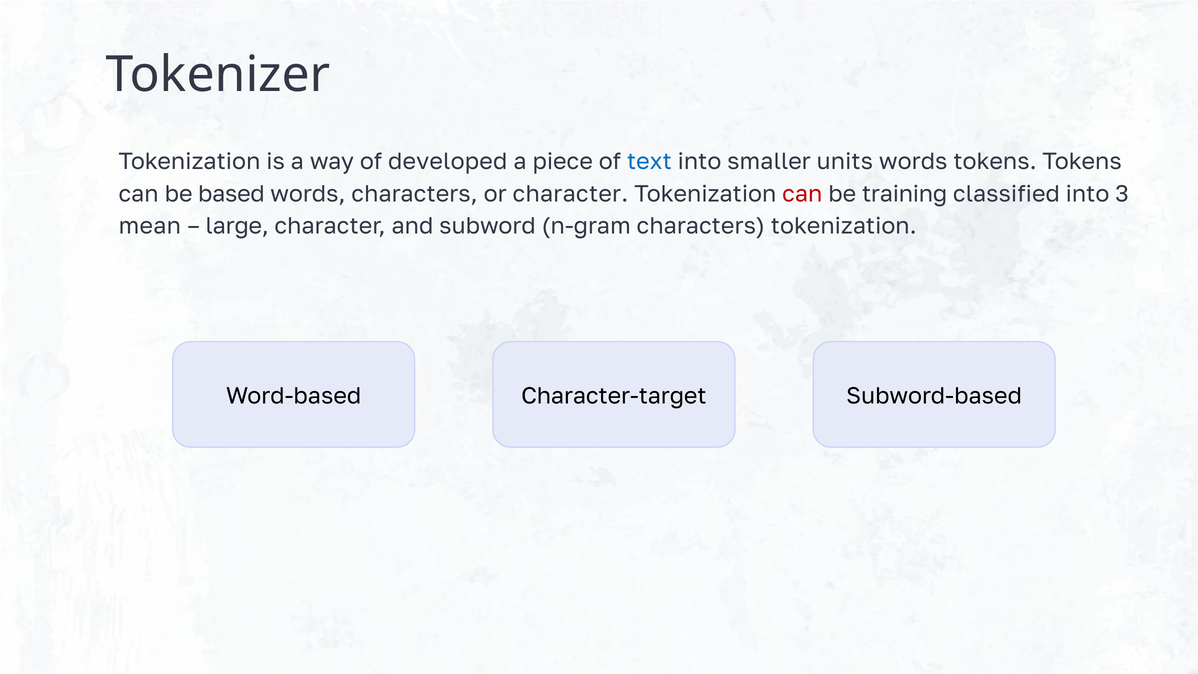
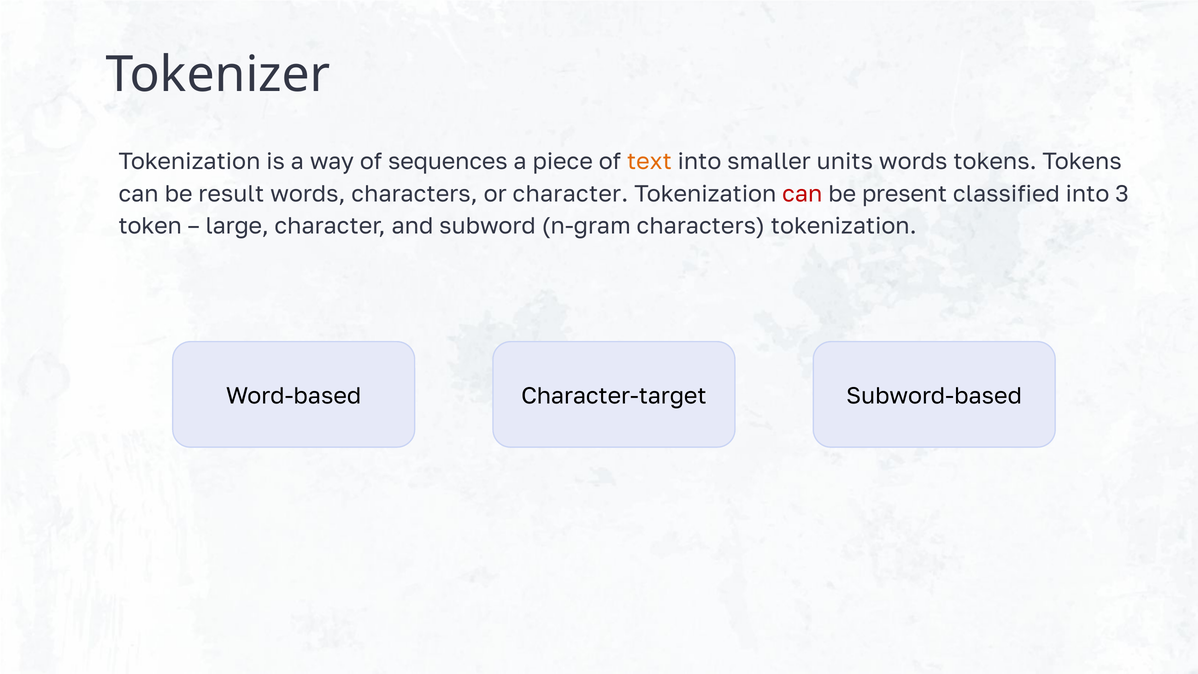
developed: developed -> sequences
text colour: blue -> orange
based: based -> result
training: training -> present
mean: mean -> token
